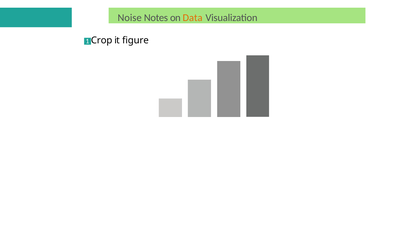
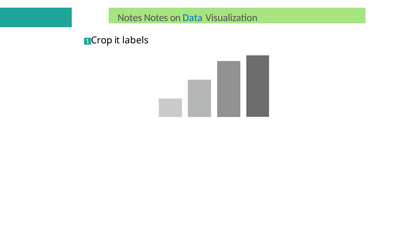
Noise at (130, 18): Noise -> Notes
Data colour: orange -> blue
figure: figure -> labels
